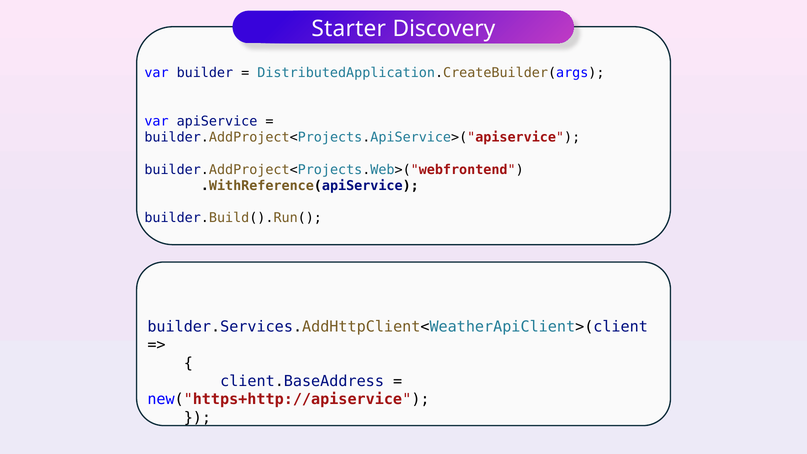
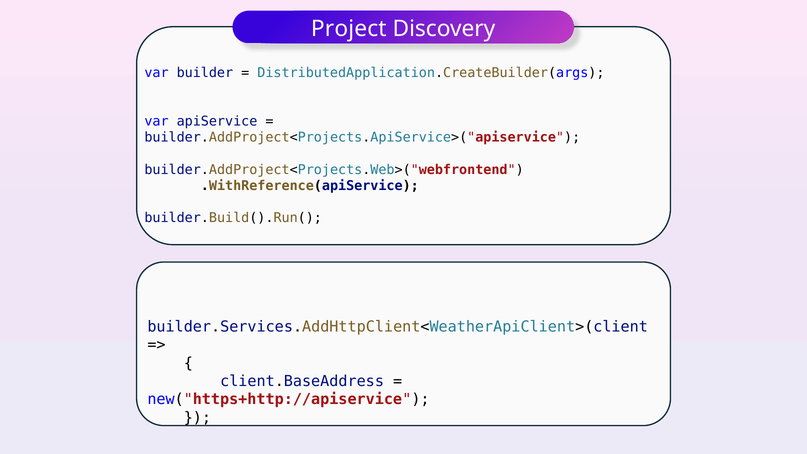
Starter: Starter -> Project
